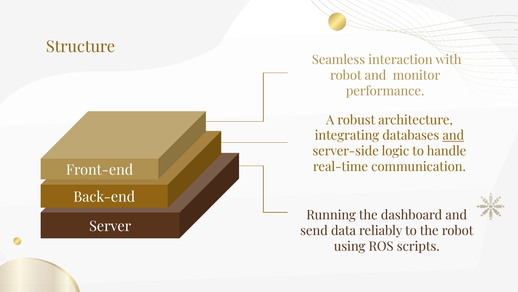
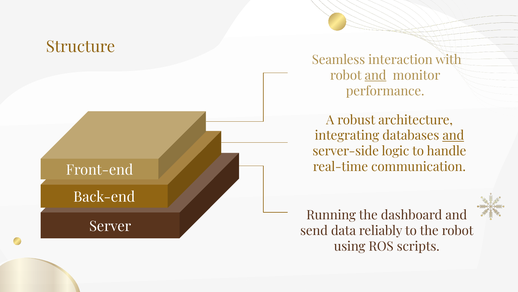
and at (376, 75) underline: none -> present
